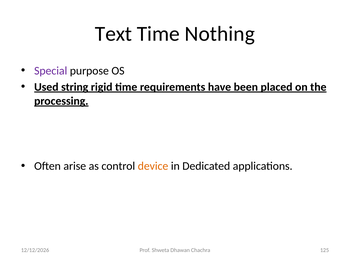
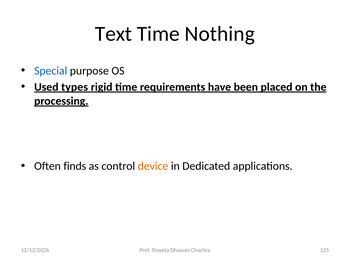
Special colour: purple -> blue
string: string -> types
arise: arise -> finds
